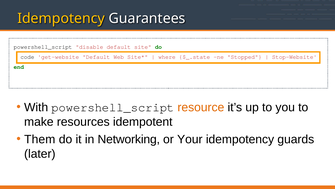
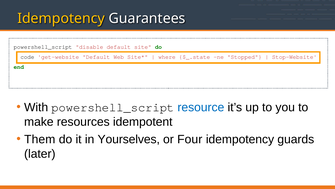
resource colour: orange -> blue
Networking: Networking -> Yourselves
Your: Your -> Four
